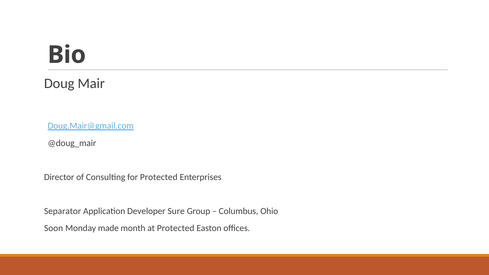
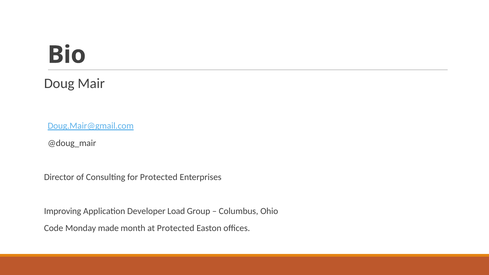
Separator: Separator -> Improving
Sure: Sure -> Load
Soon: Soon -> Code
